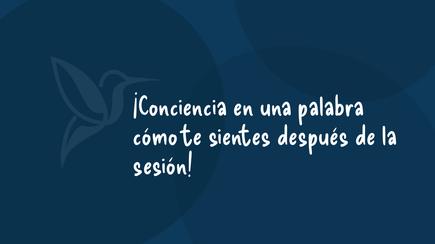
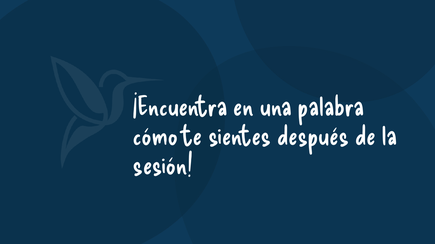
¡Conciencia: ¡Conciencia -> ¡Encuentra
